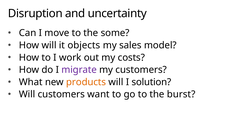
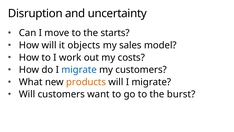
some: some -> starts
migrate at (79, 70) colour: purple -> blue
will I solution: solution -> migrate
